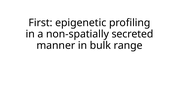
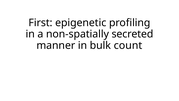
range: range -> count
